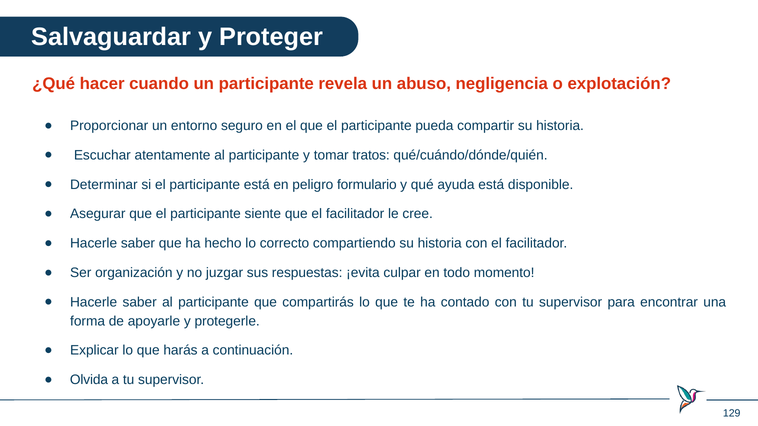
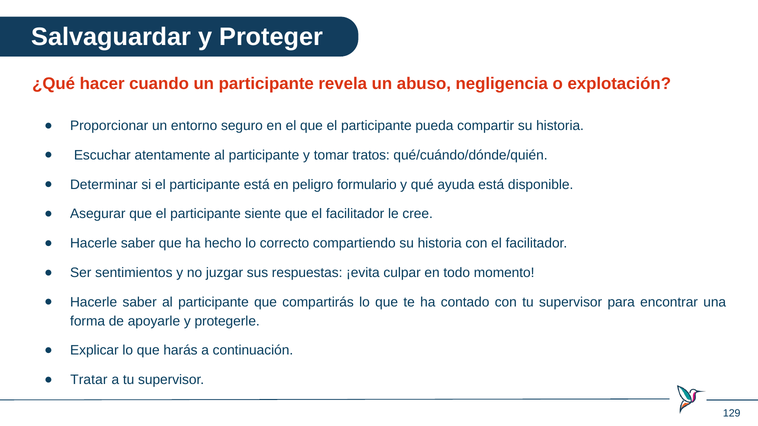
organización: organización -> sentimientos
Olvida: Olvida -> Tratar
